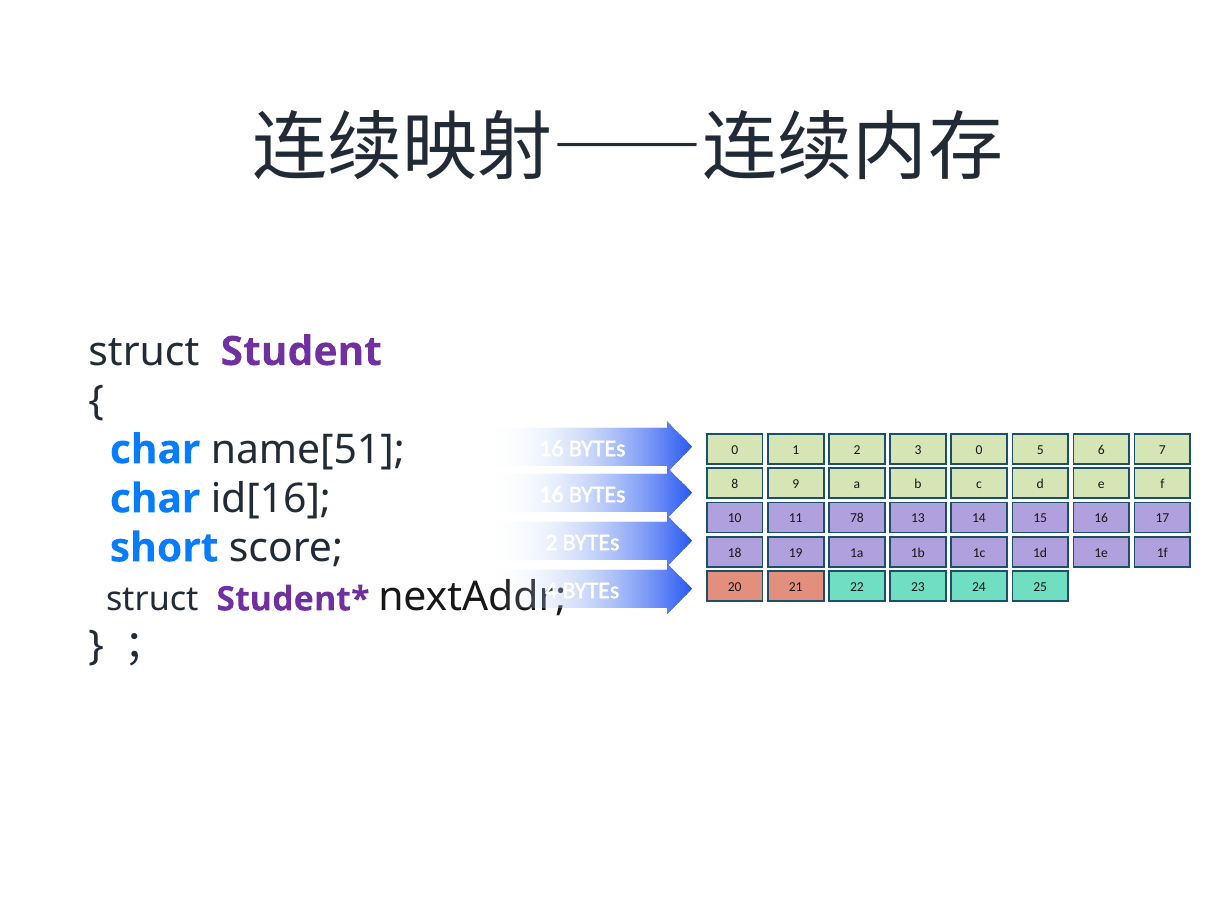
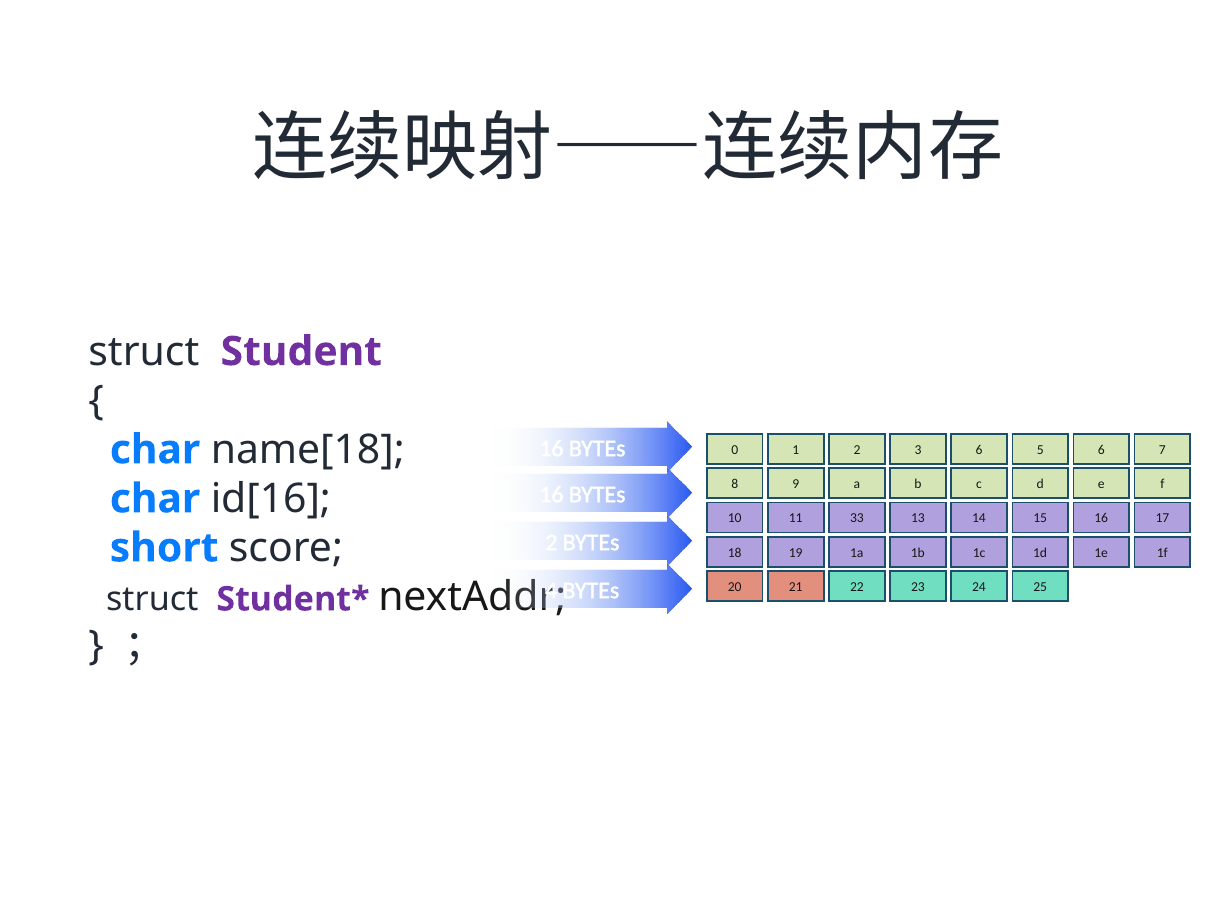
name[51: name[51 -> name[18
3 0: 0 -> 6
78: 78 -> 33
